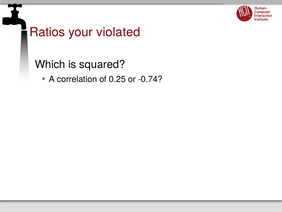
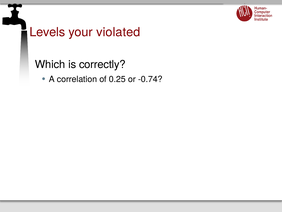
Ratios: Ratios -> Levels
squared: squared -> correctly
